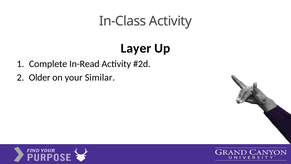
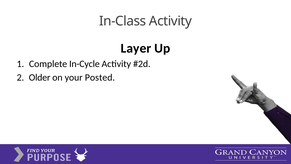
In-Read: In-Read -> In-Cycle
Similar: Similar -> Posted
